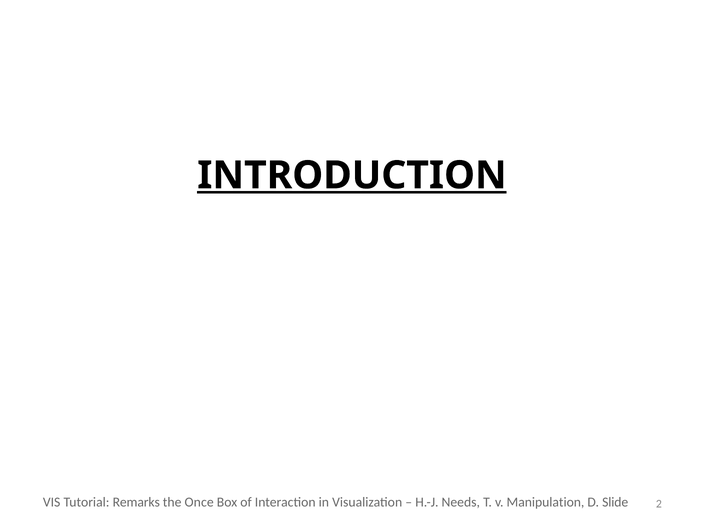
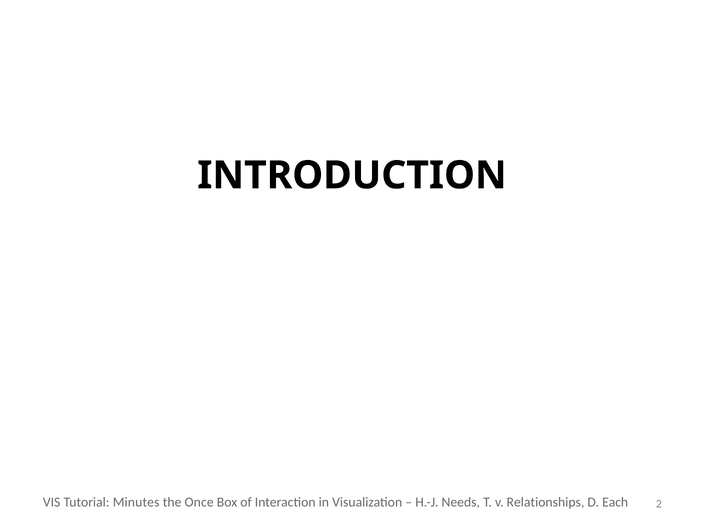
INTRODUCTION underline: present -> none
Remarks: Remarks -> Minutes
Manipulation: Manipulation -> Relationships
Slide: Slide -> Each
